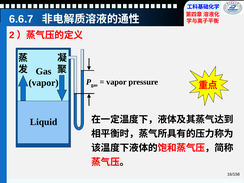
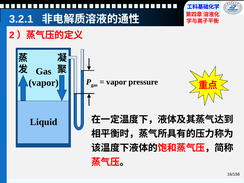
6.6.7: 6.6.7 -> 3.2.1
